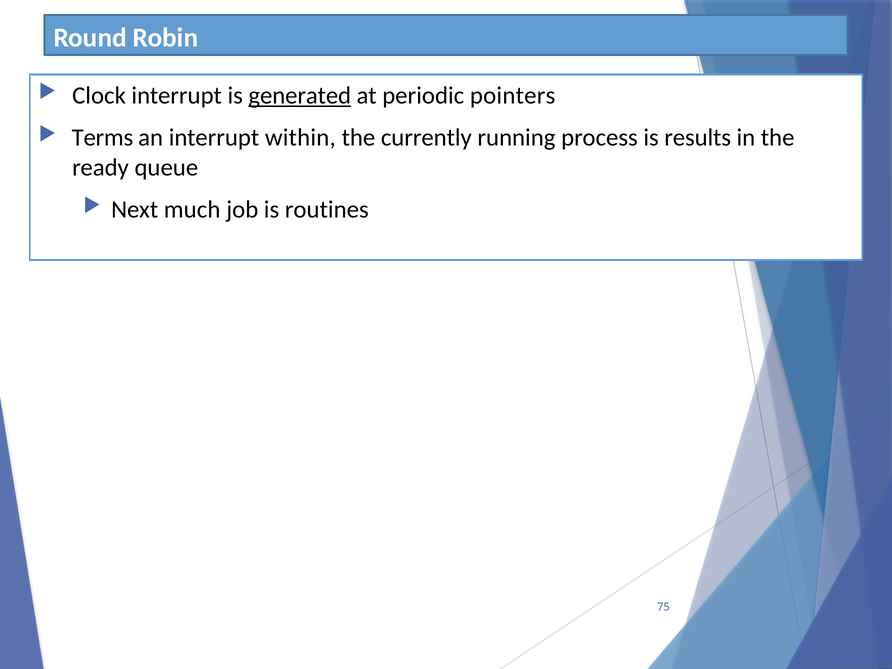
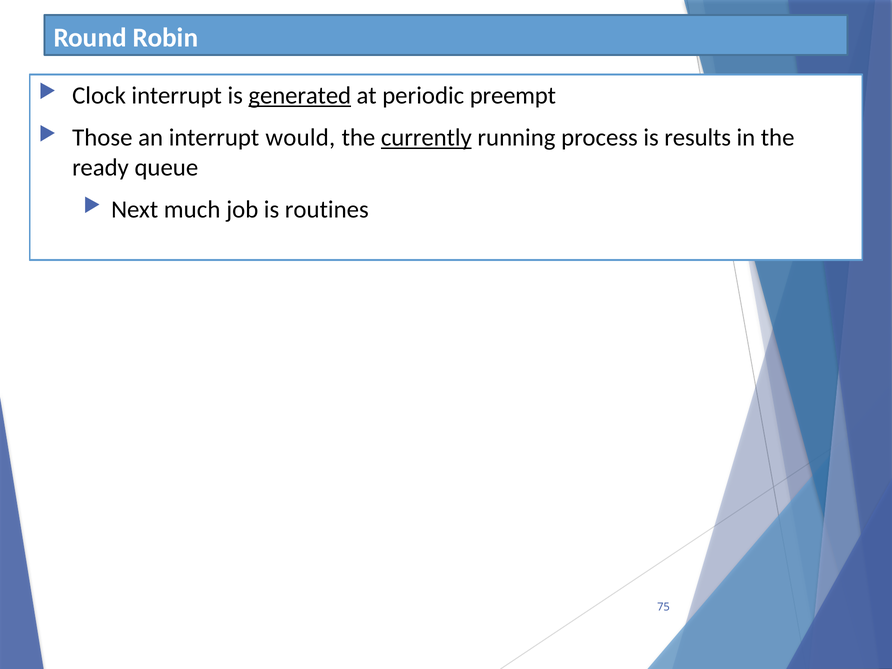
pointers: pointers -> preempt
Terms: Terms -> Those
within: within -> would
currently underline: none -> present
